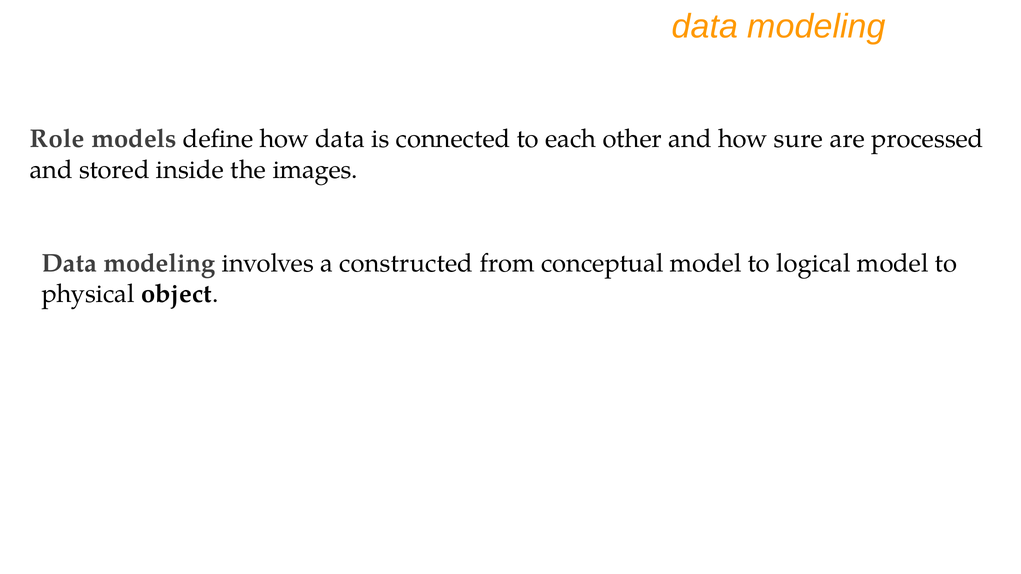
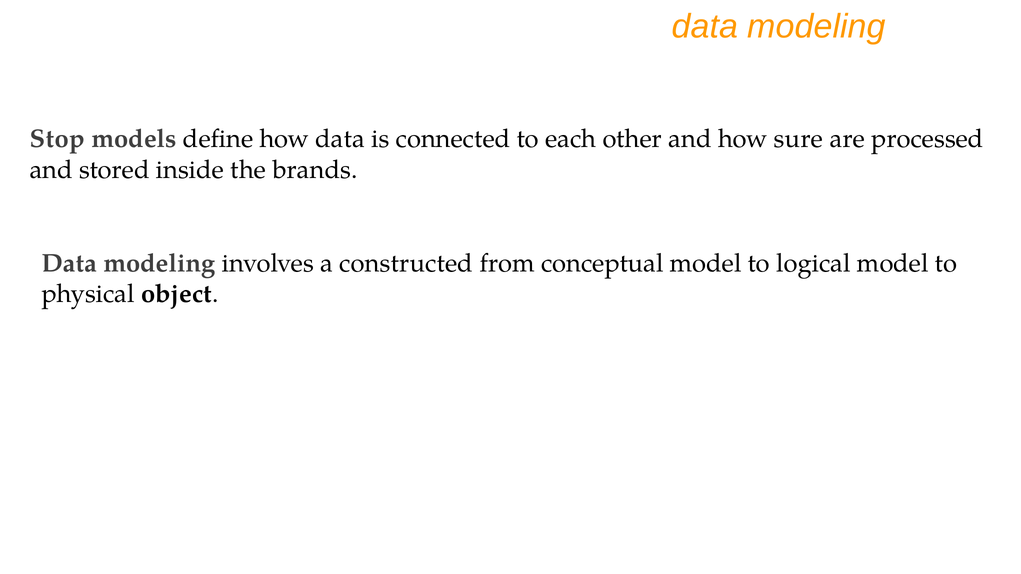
Role: Role -> Stop
images: images -> brands
